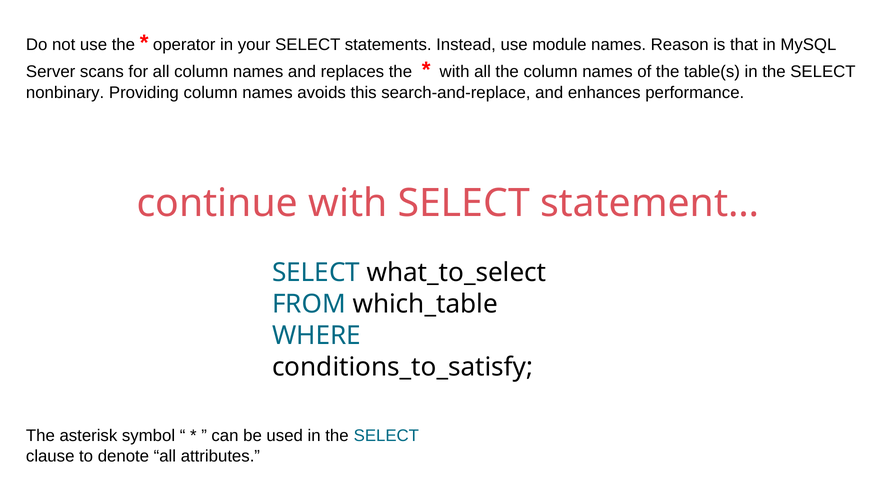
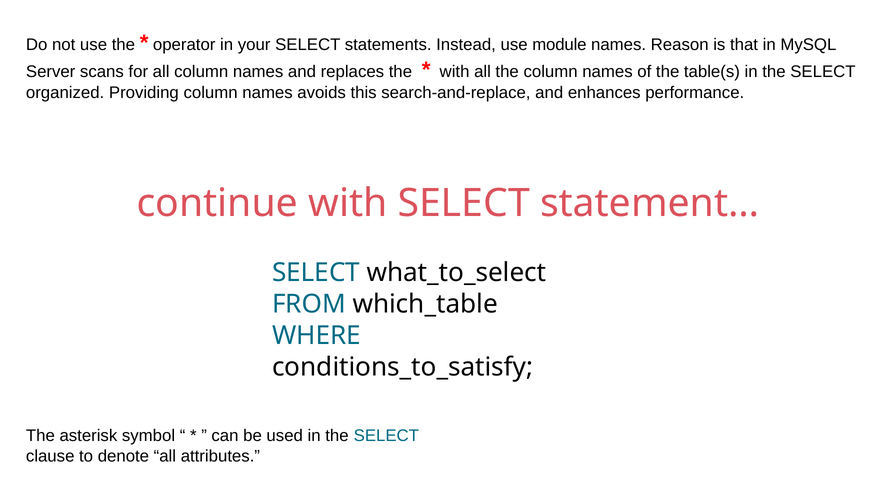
nonbinary: nonbinary -> organized
